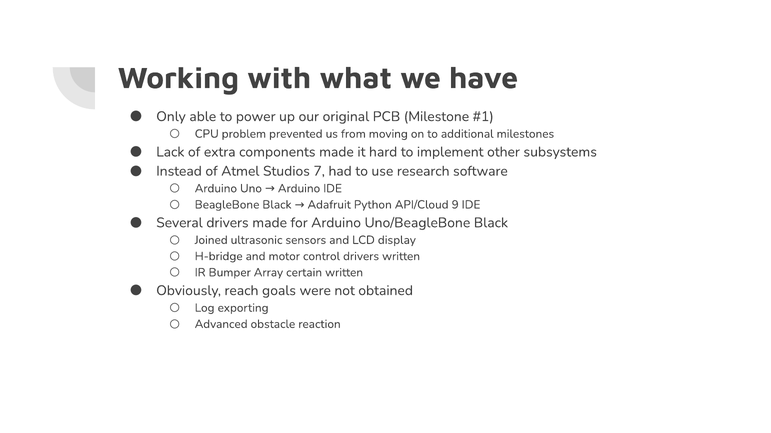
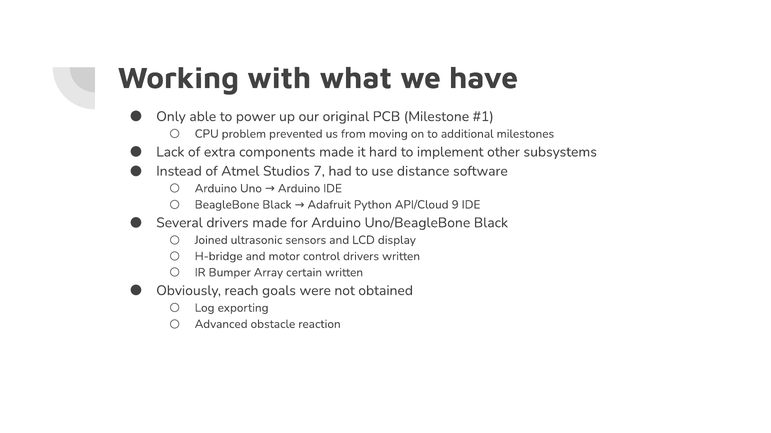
research: research -> distance
